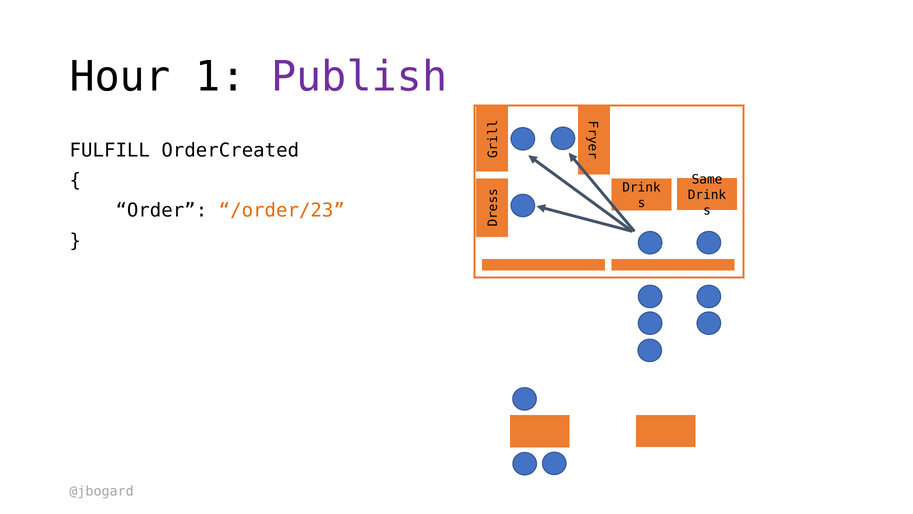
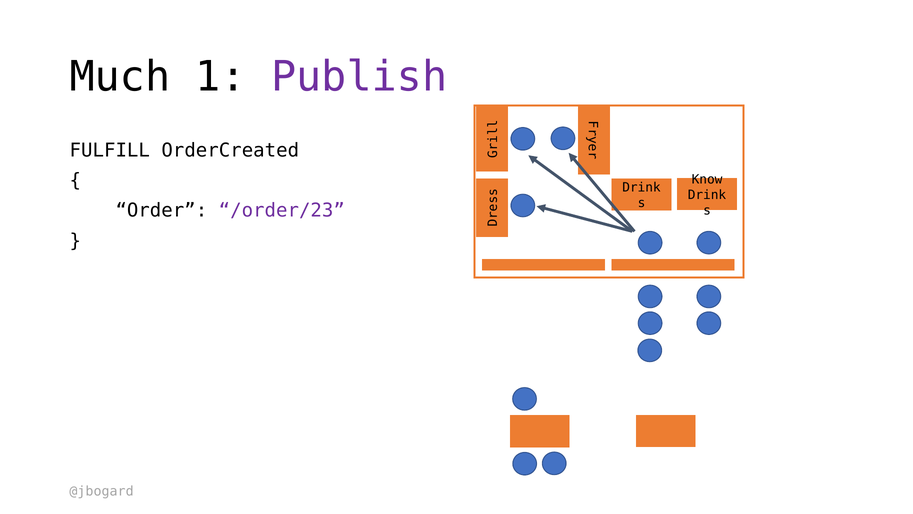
Hour: Hour -> Much
Same: Same -> Know
/order/23 colour: orange -> purple
